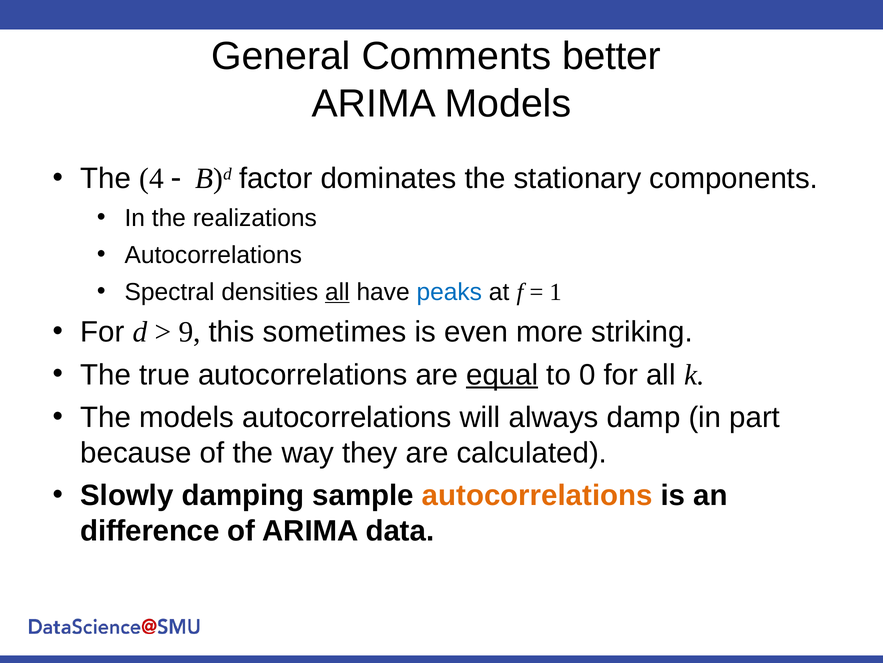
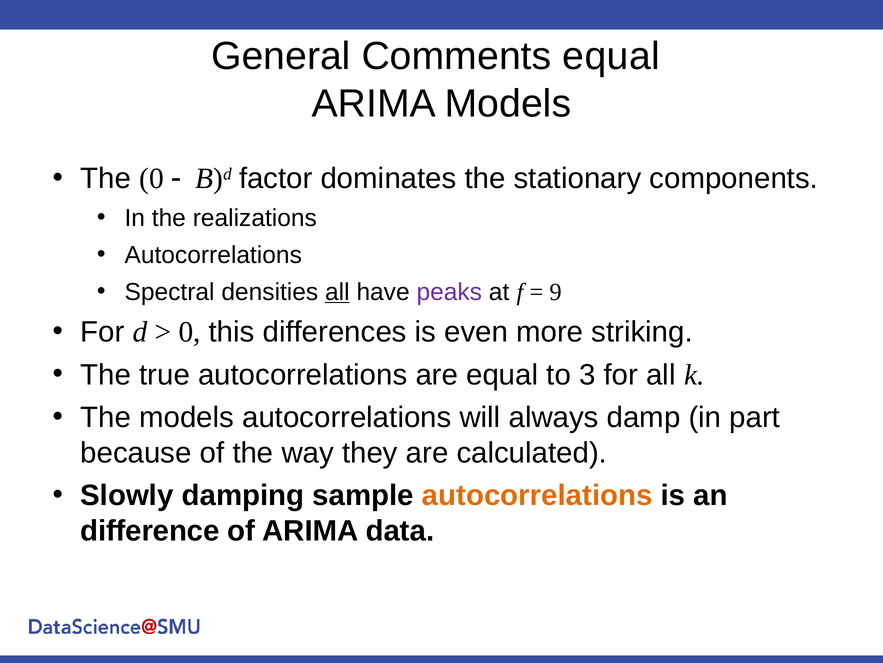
Comments better: better -> equal
The 4: 4 -> 0
peaks colour: blue -> purple
1: 1 -> 9
9 at (190, 332): 9 -> 0
sometimes: sometimes -> differences
equal at (502, 374) underline: present -> none
0: 0 -> 3
